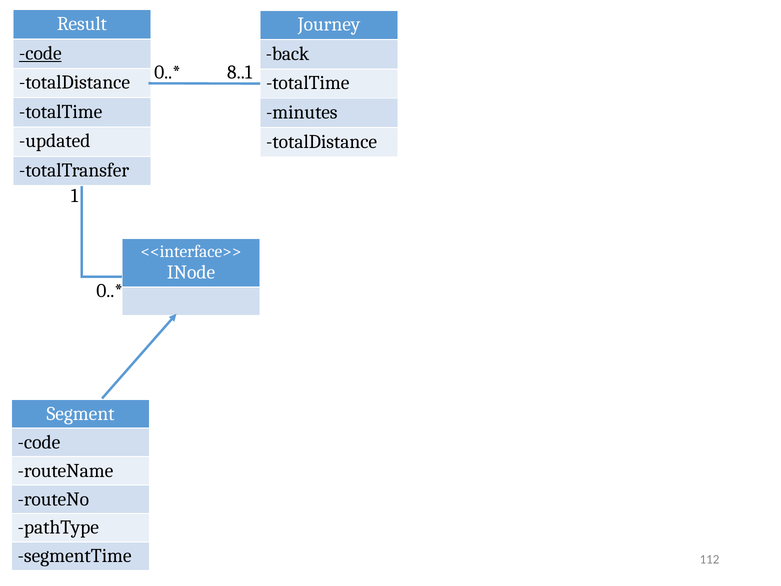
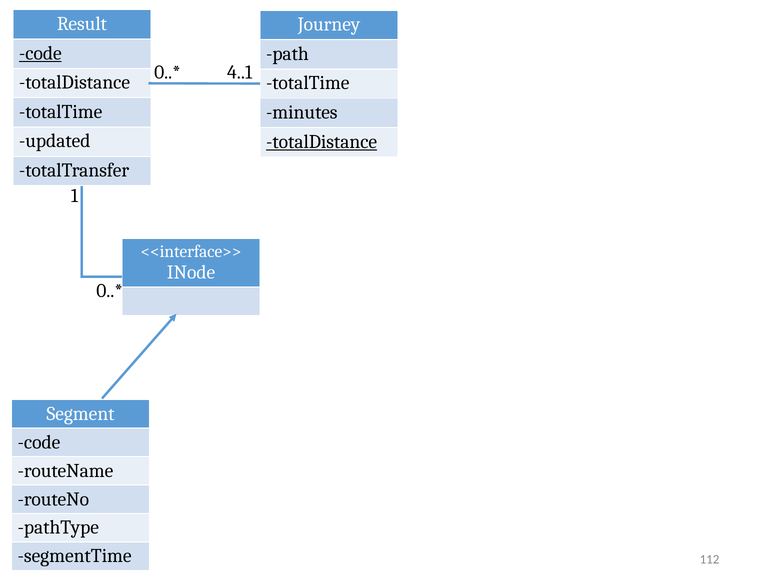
back: back -> path
8..1: 8..1 -> 4..1
totalDistance at (322, 142) underline: none -> present
